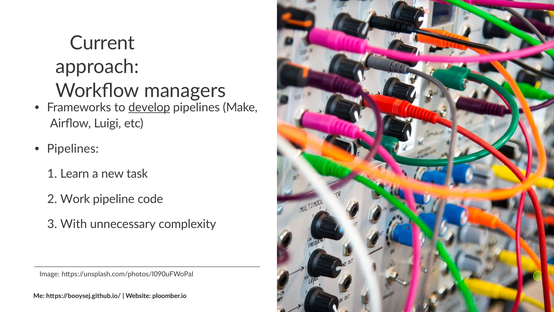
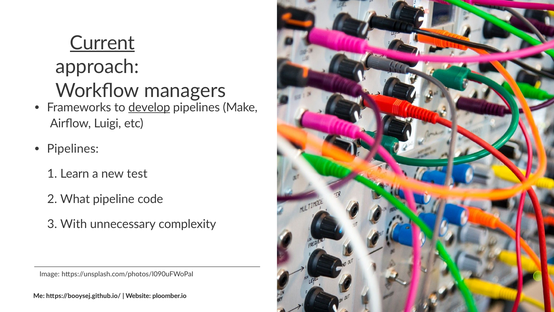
Current underline: none -> present
task: task -> test
Work: Work -> What
